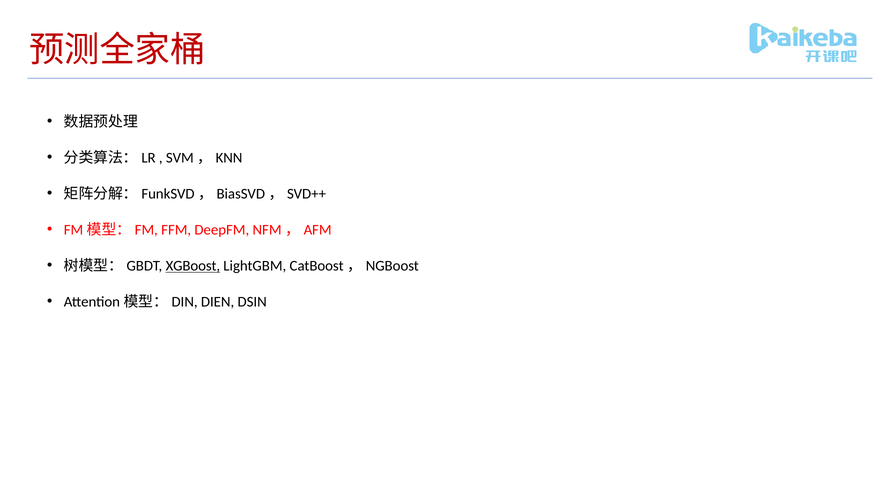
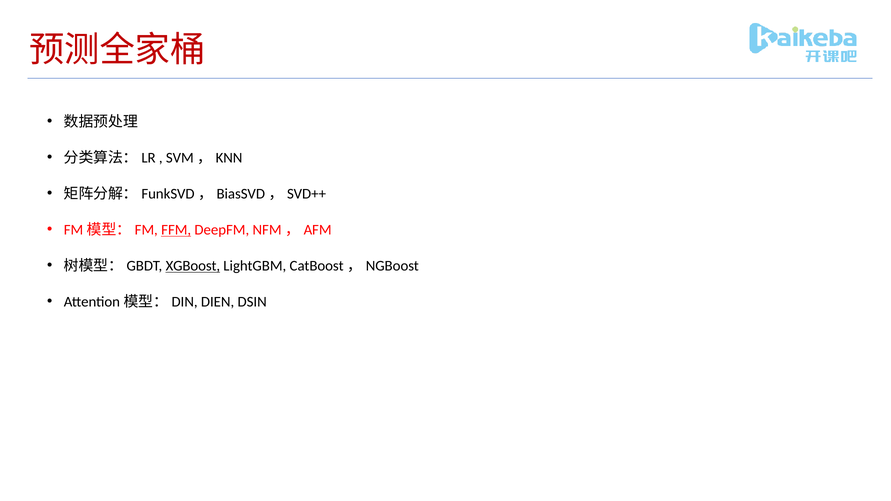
FFM underline: none -> present
